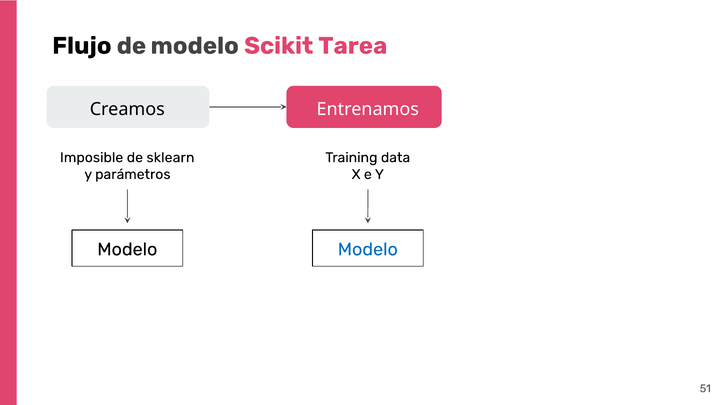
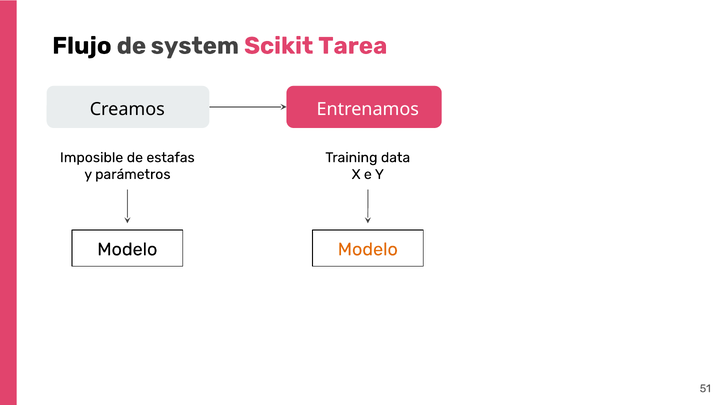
de modelo: modelo -> system
sklearn: sklearn -> estafas
Modelo at (368, 250) colour: blue -> orange
